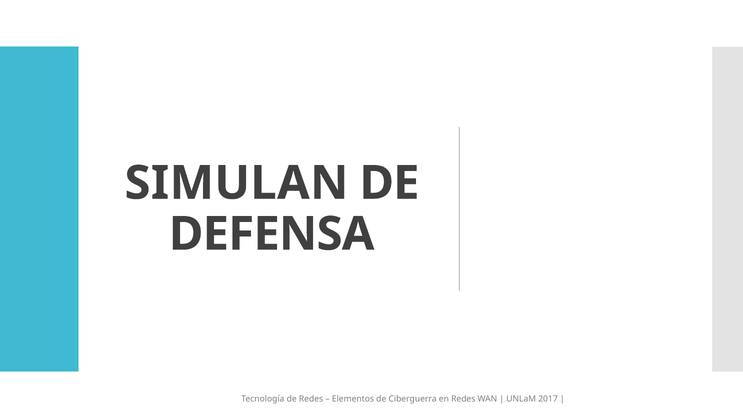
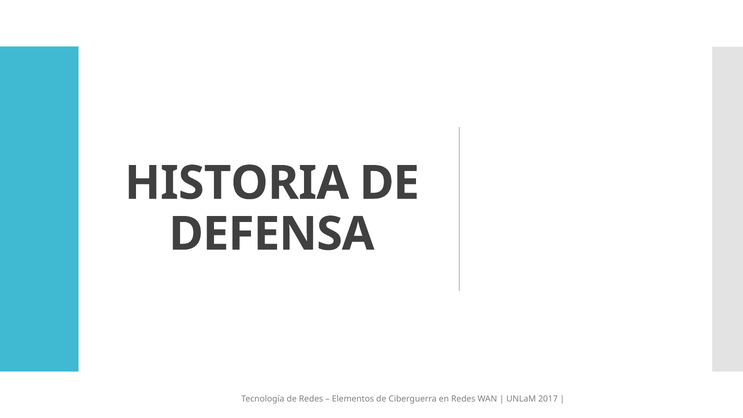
SIMULAN: SIMULAN -> HISTORIA
